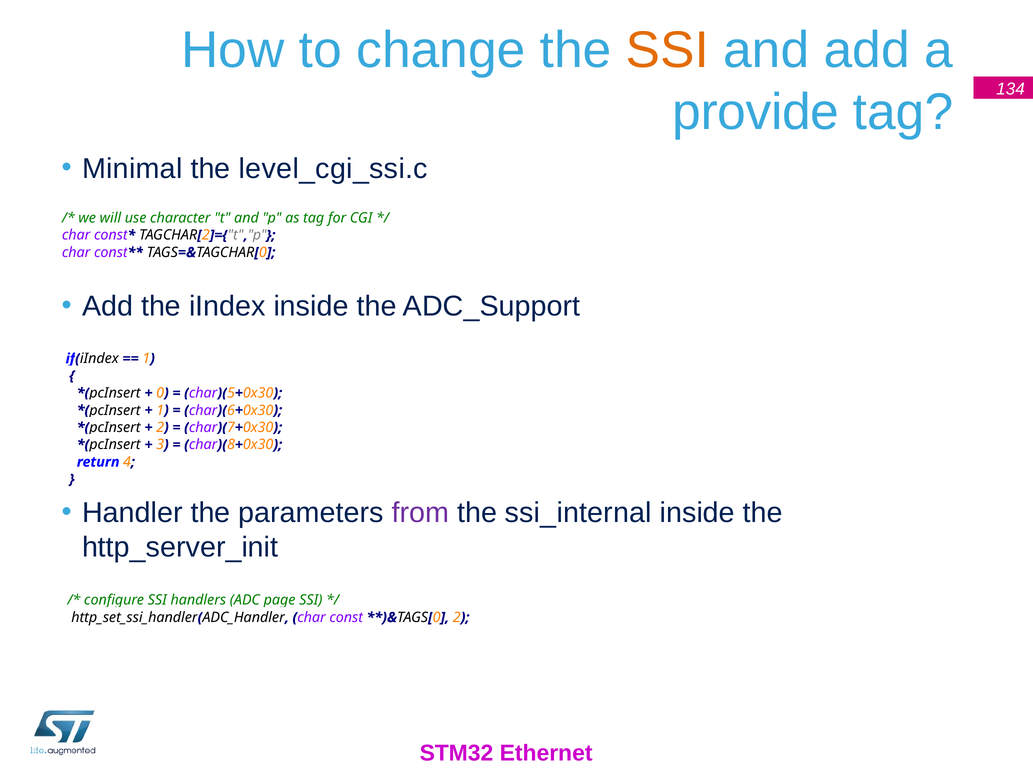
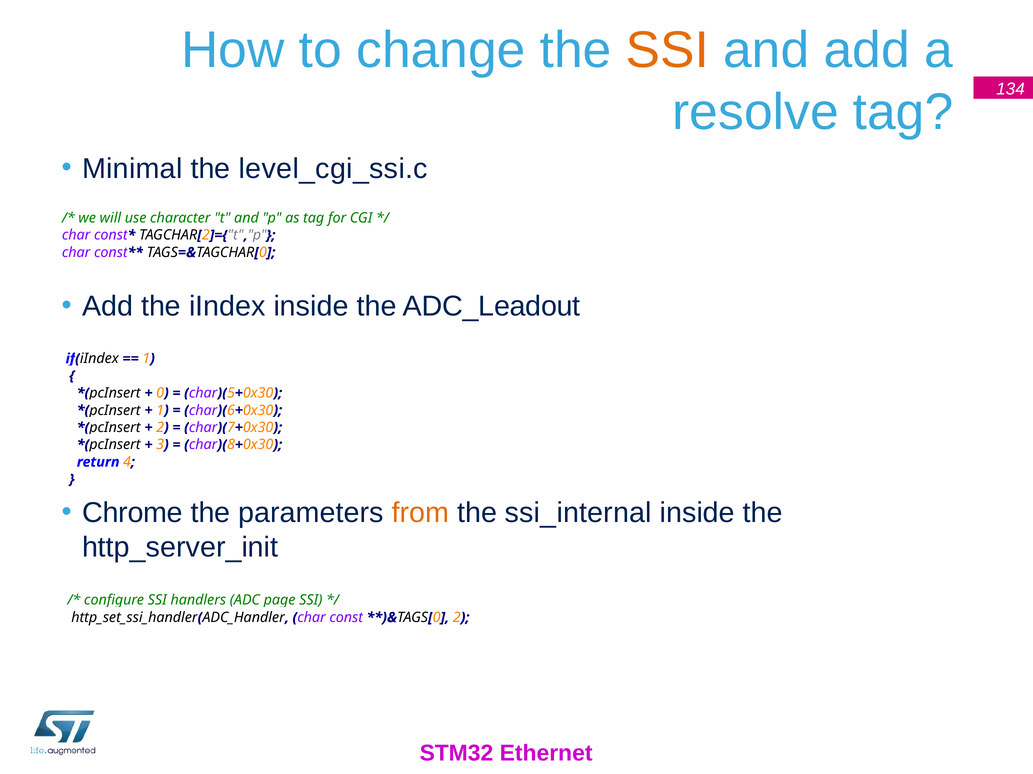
provide: provide -> resolve
ADC_Support: ADC_Support -> ADC_Leadout
Handler: Handler -> Chrome
from colour: purple -> orange
